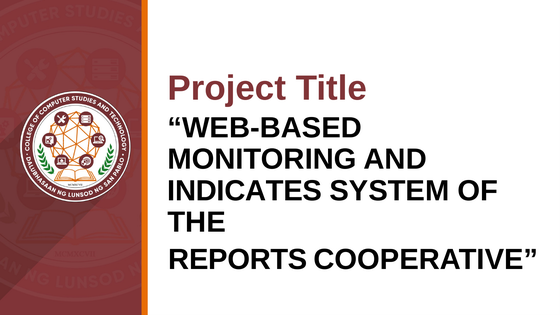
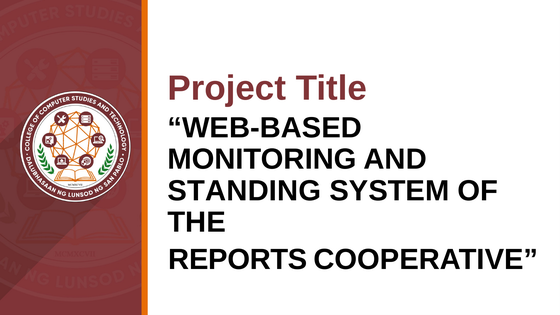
INDICATES: INDICATES -> STANDING
